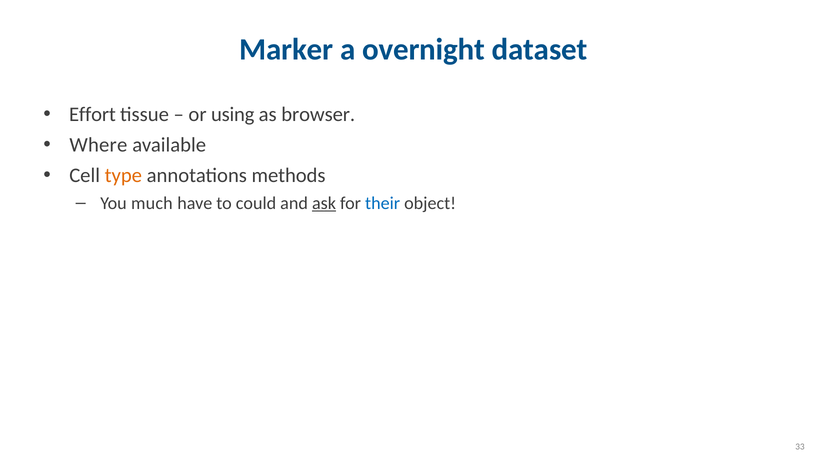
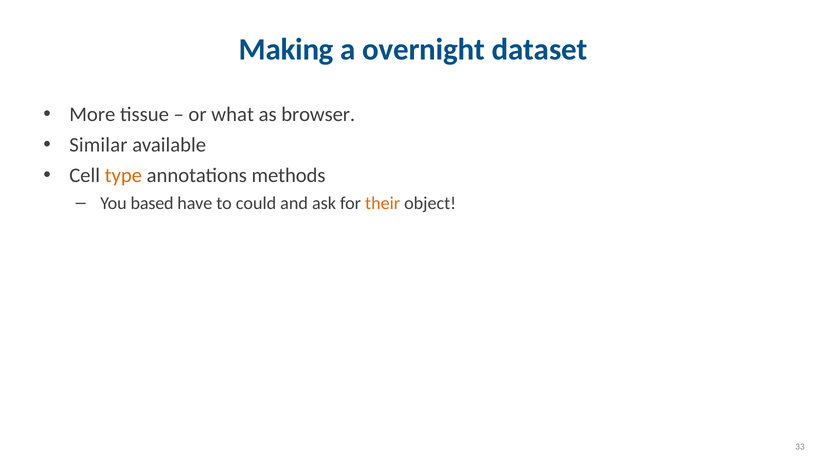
Marker: Marker -> Making
Effort: Effort -> More
using: using -> what
Where: Where -> Similar
much: much -> based
ask underline: present -> none
their colour: blue -> orange
